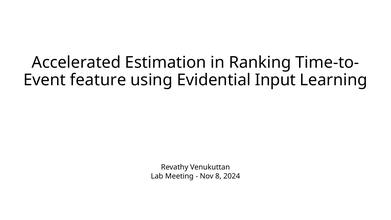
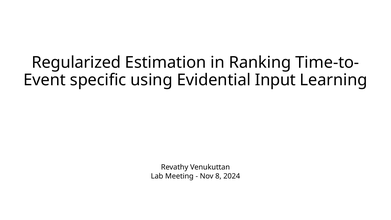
Accelerated: Accelerated -> Regularized
feature: feature -> specific
